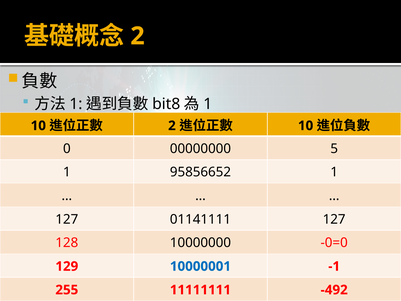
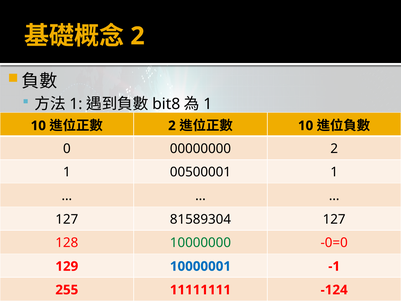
00000000 5: 5 -> 2
95856652: 95856652 -> 00500001
01141111: 01141111 -> 81589304
10000000 colour: black -> green
-492: -492 -> -124
